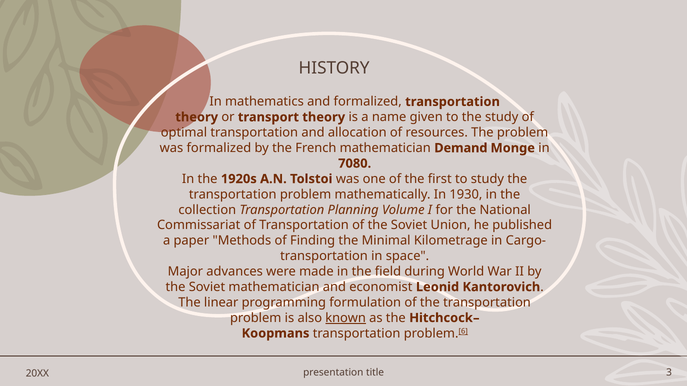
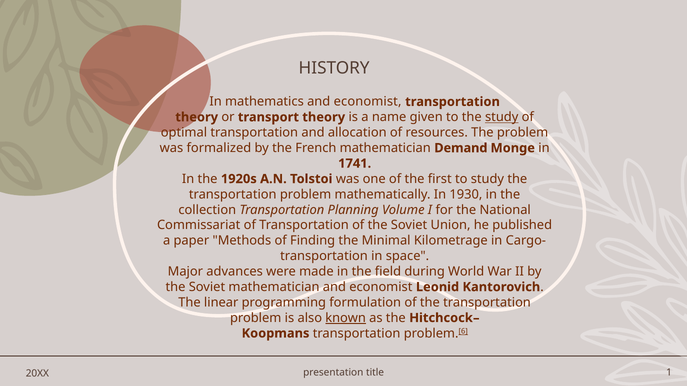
mathematics and formalized: formalized -> economist
study at (502, 117) underline: none -> present
7080: 7080 -> 1741
3: 3 -> 1
